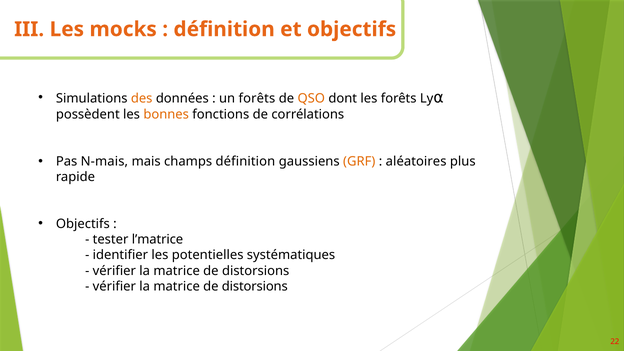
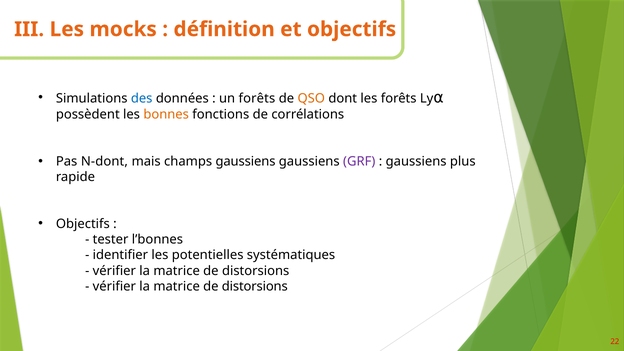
des colour: orange -> blue
N-mais: N-mais -> N-dont
champs définition: définition -> gaussiens
GRF colour: orange -> purple
aléatoires at (416, 161): aléatoires -> gaussiens
l’matrice: l’matrice -> l’bonnes
